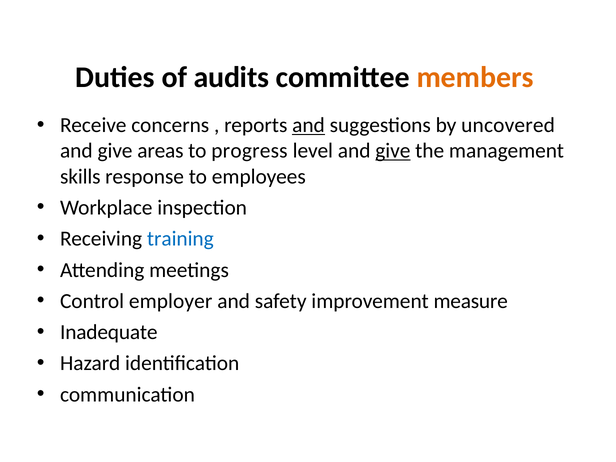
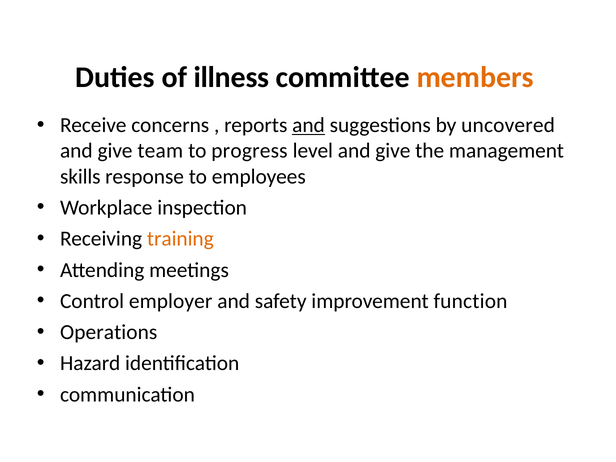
audits: audits -> illness
areas: areas -> team
give at (393, 151) underline: present -> none
training colour: blue -> orange
measure: measure -> function
Inadequate: Inadequate -> Operations
